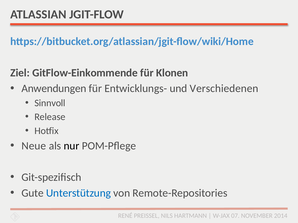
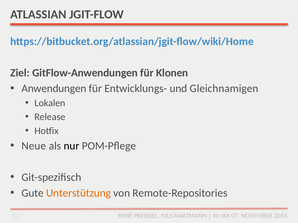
GitFlow-Einkommende: GitFlow-Einkommende -> GitFlow-Anwendungen
Verschiedenen: Verschiedenen -> Gleichnamigen
Sinnvoll: Sinnvoll -> Lokalen
Unterstützung colour: blue -> orange
